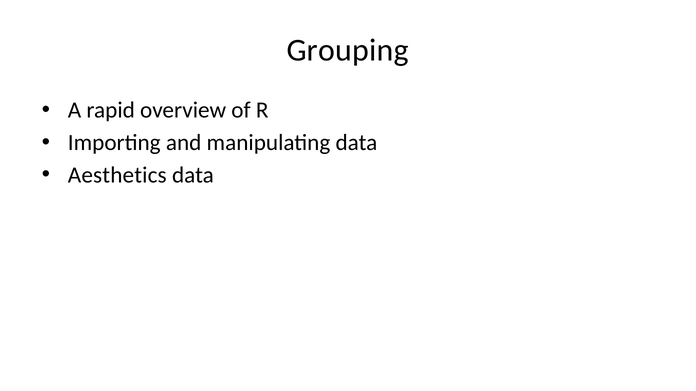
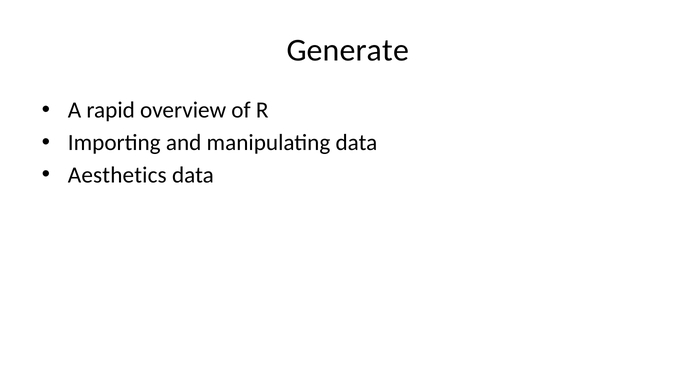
Grouping: Grouping -> Generate
